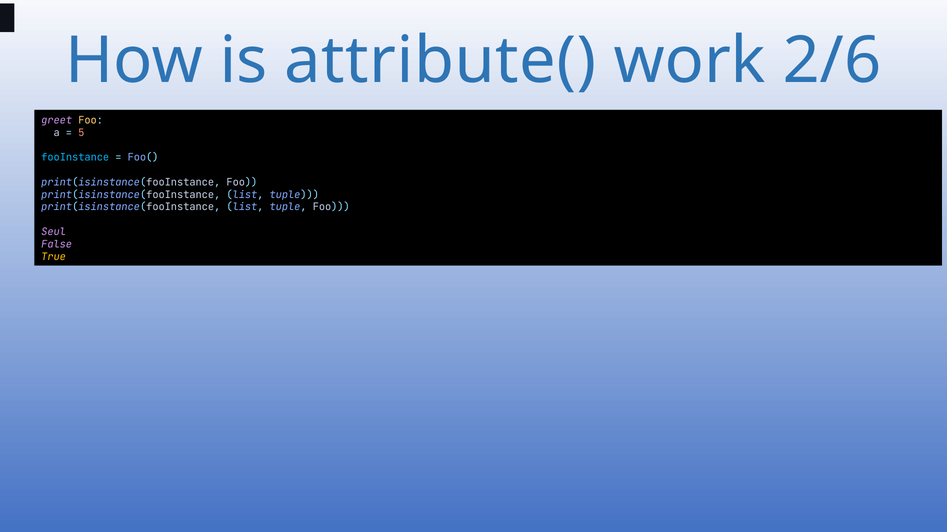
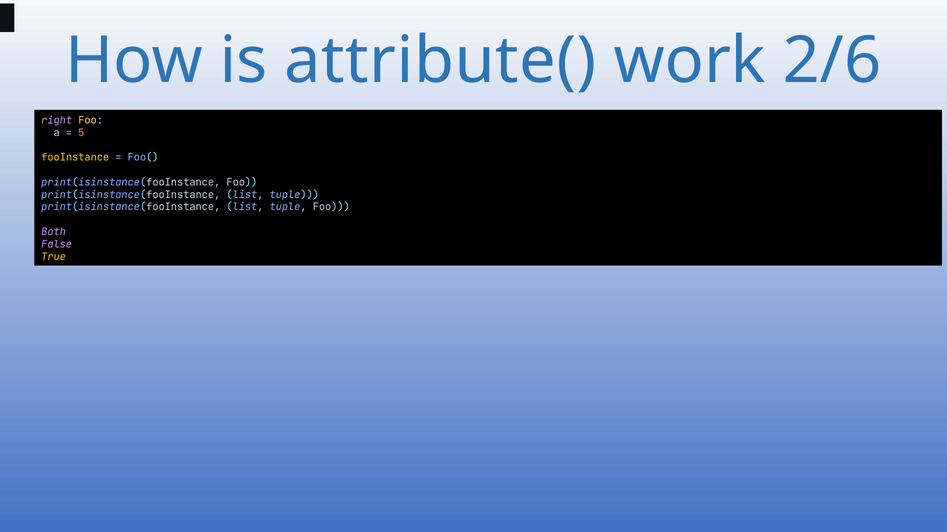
greet: greet -> right
fooInstance colour: light blue -> yellow
Seul: Seul -> Both
